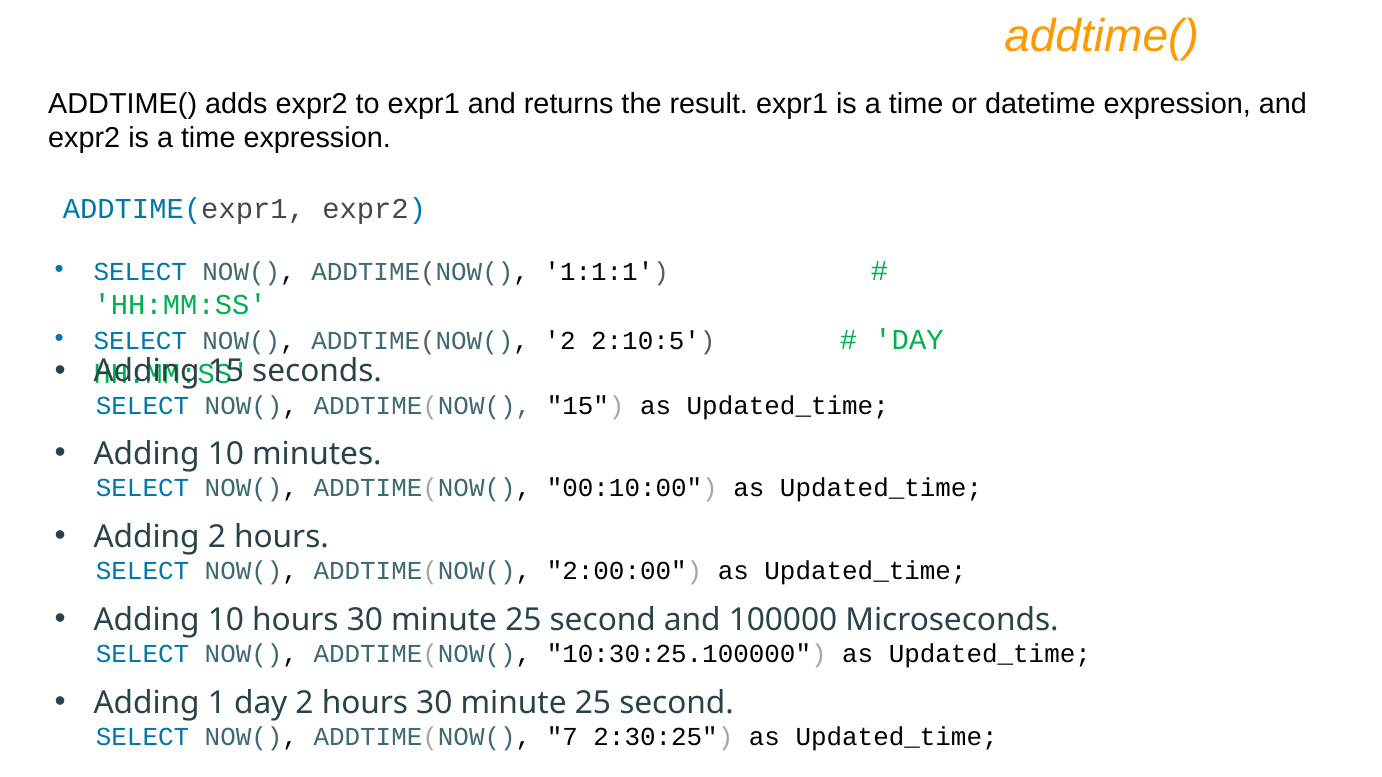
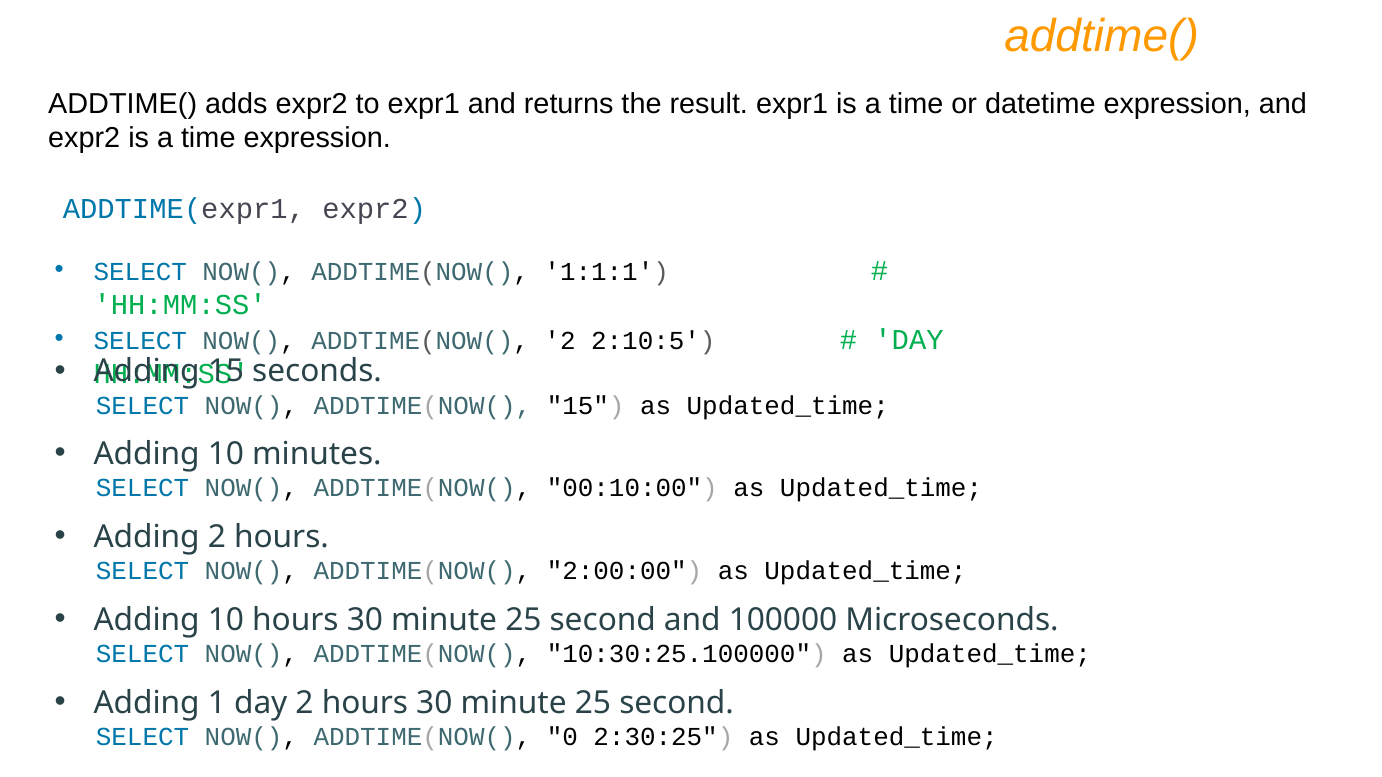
7: 7 -> 0
